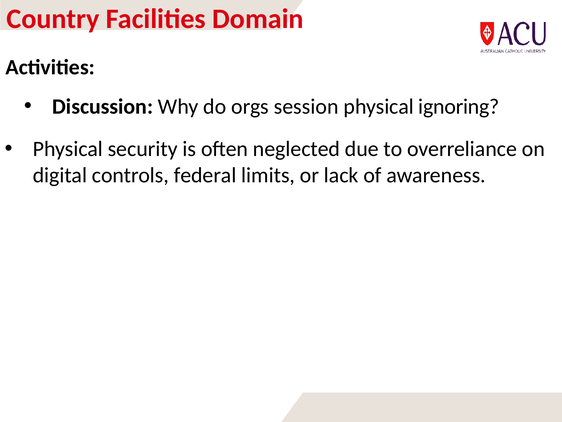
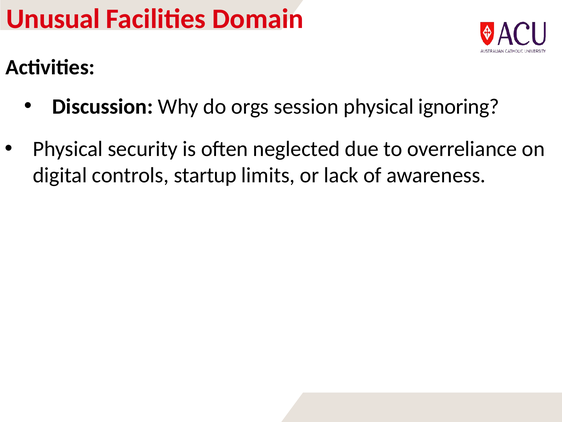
Country: Country -> Unusual
federal: federal -> startup
